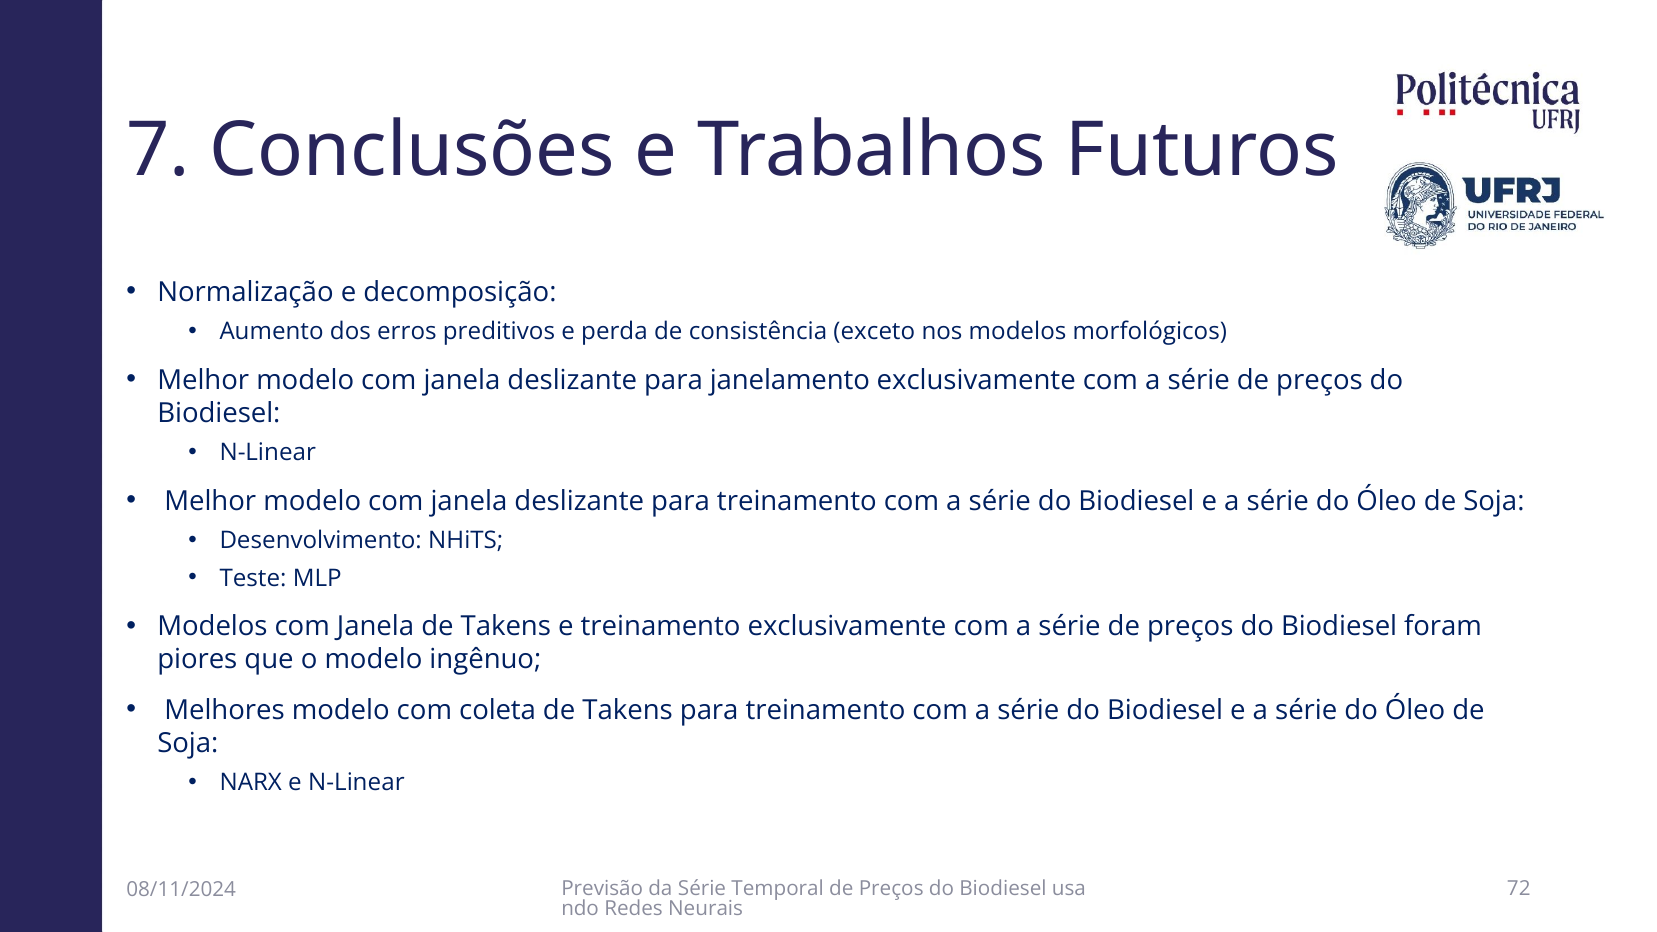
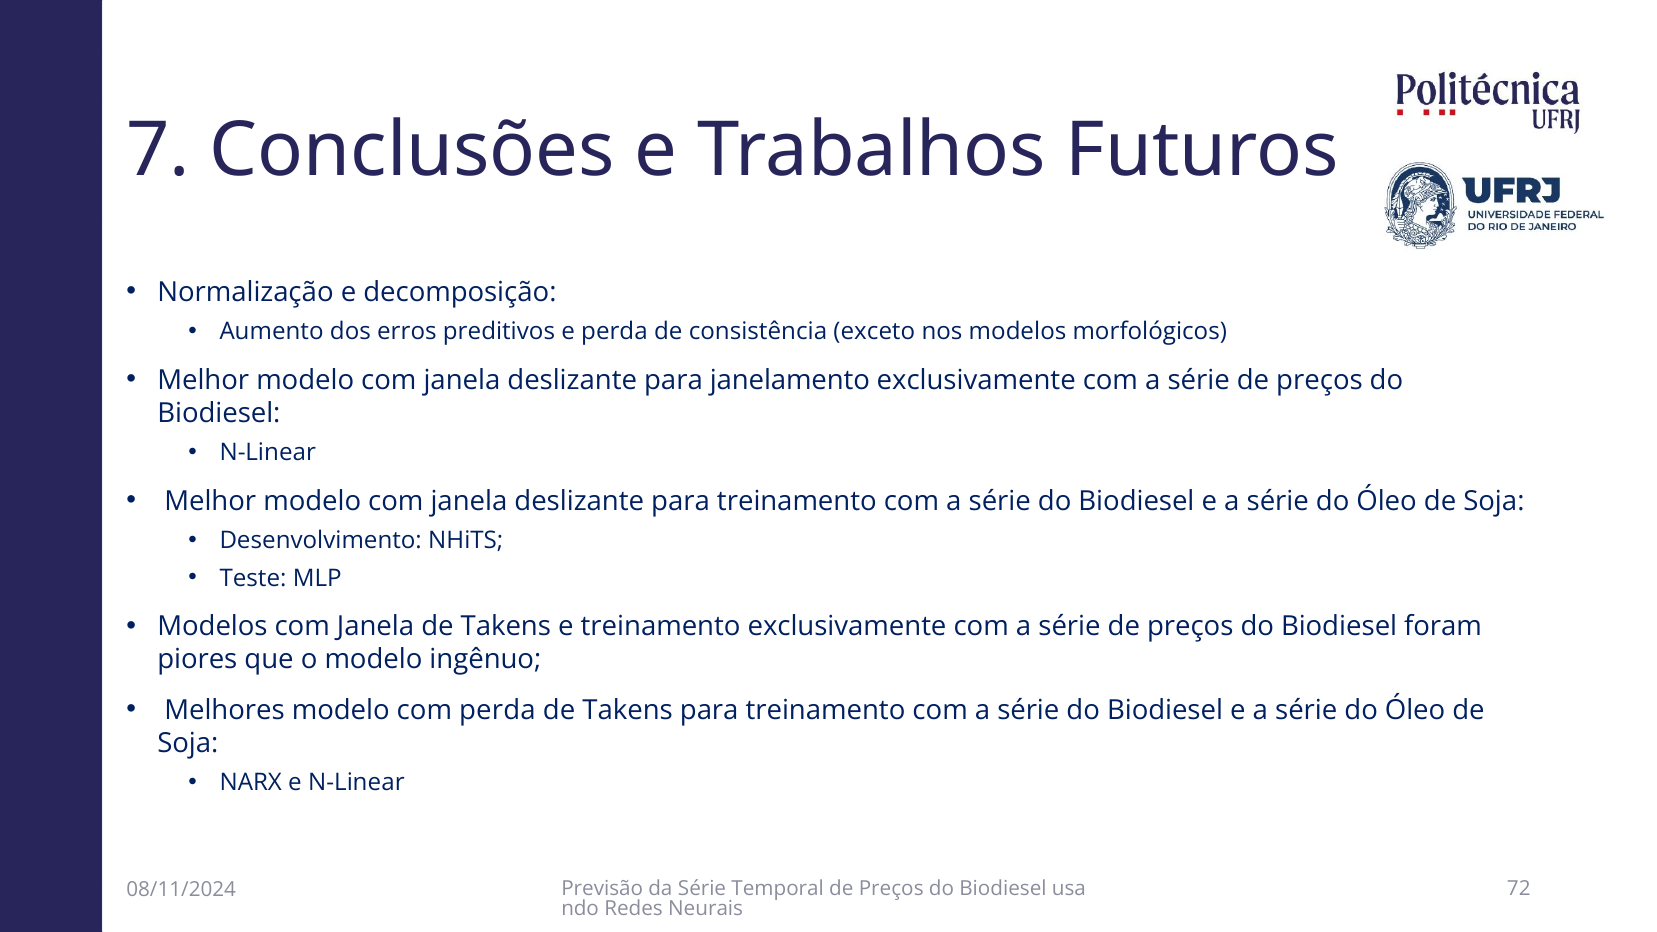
com coleta: coleta -> perda
